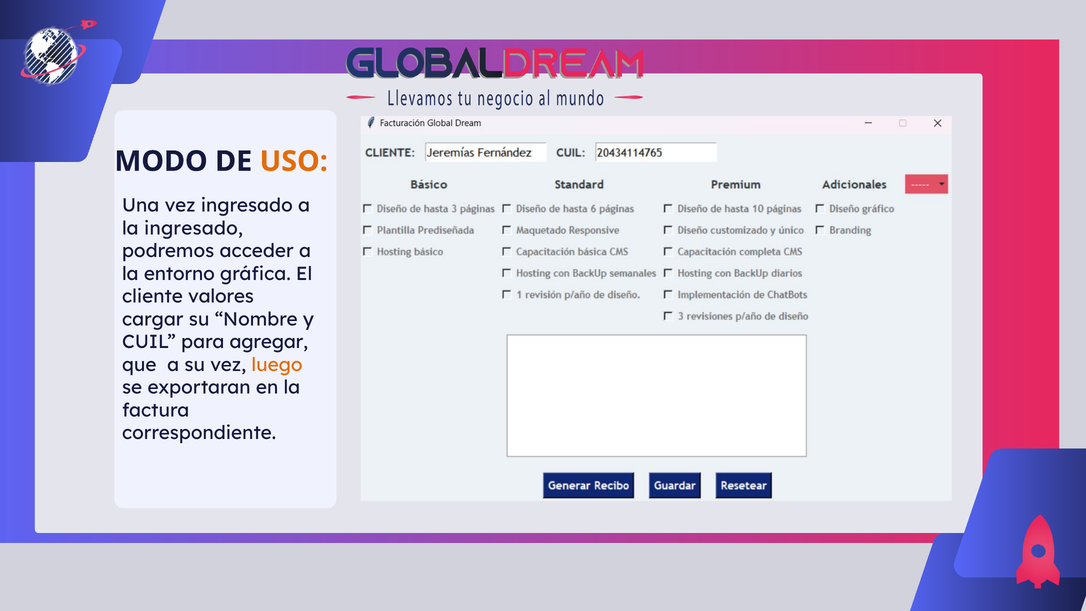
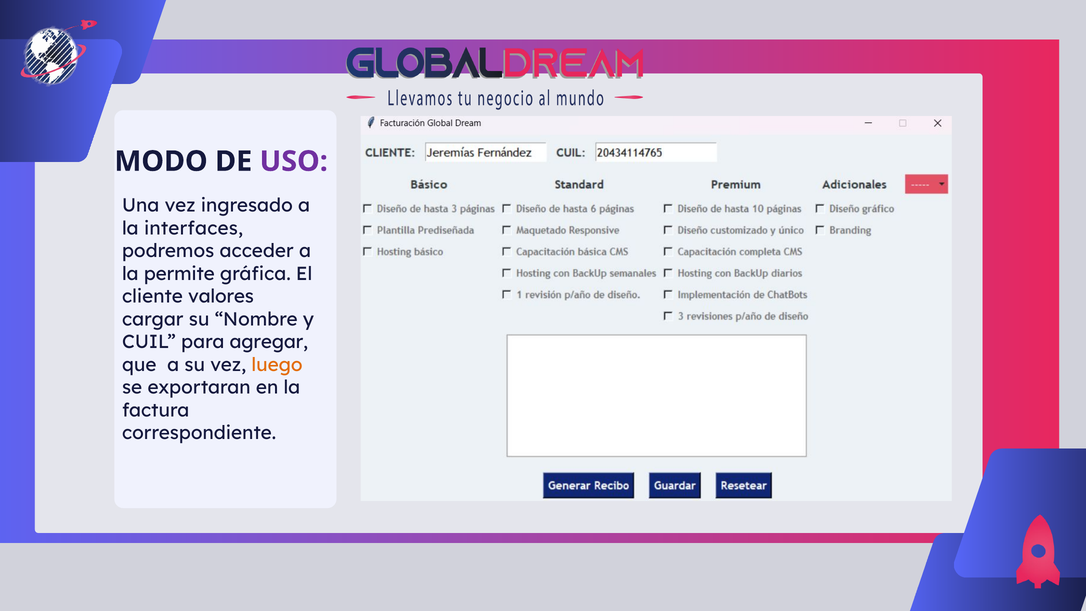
USO colour: orange -> purple
la ingresado: ingresado -> interfaces
entorno: entorno -> permite
